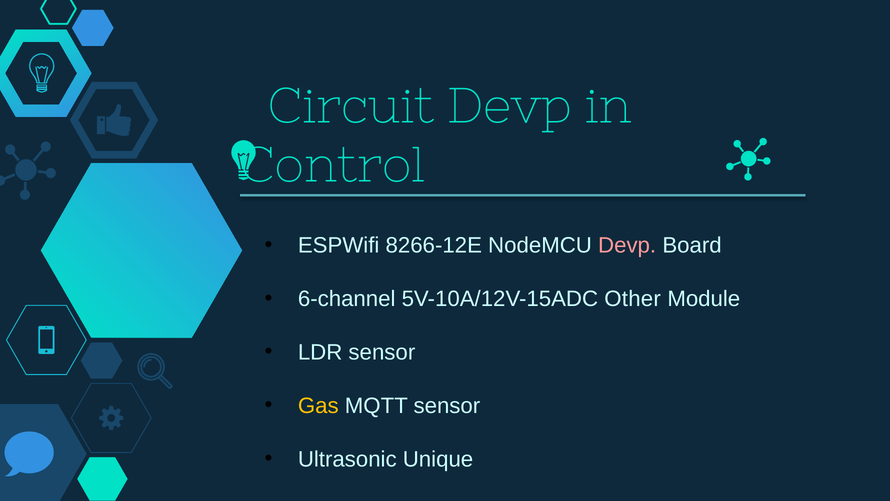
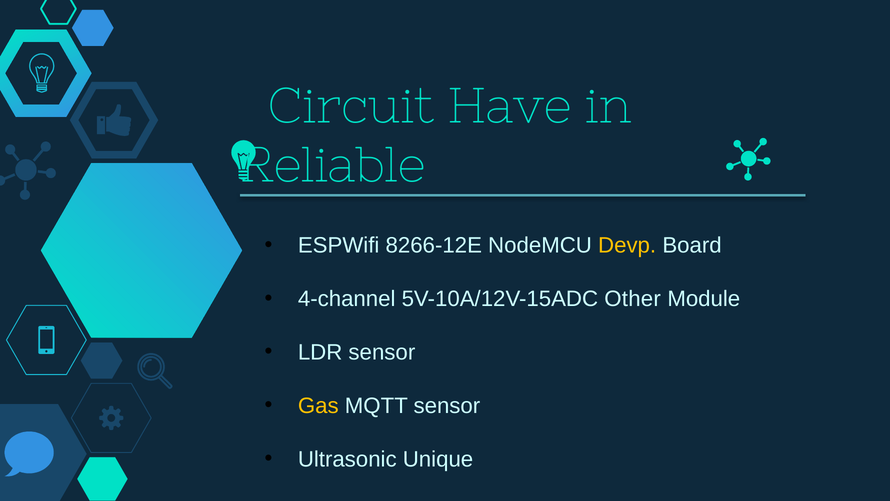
Circuit Devp: Devp -> Have
Control: Control -> Reliable
Devp at (627, 245) colour: pink -> yellow
6-channel: 6-channel -> 4-channel
